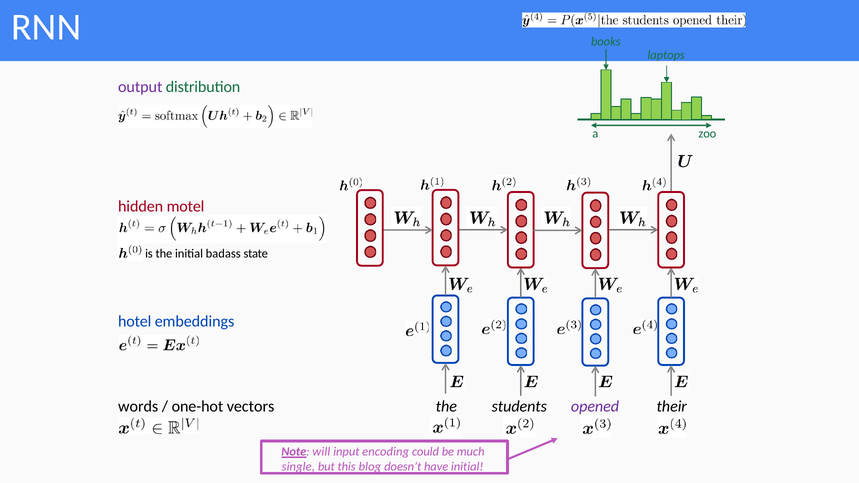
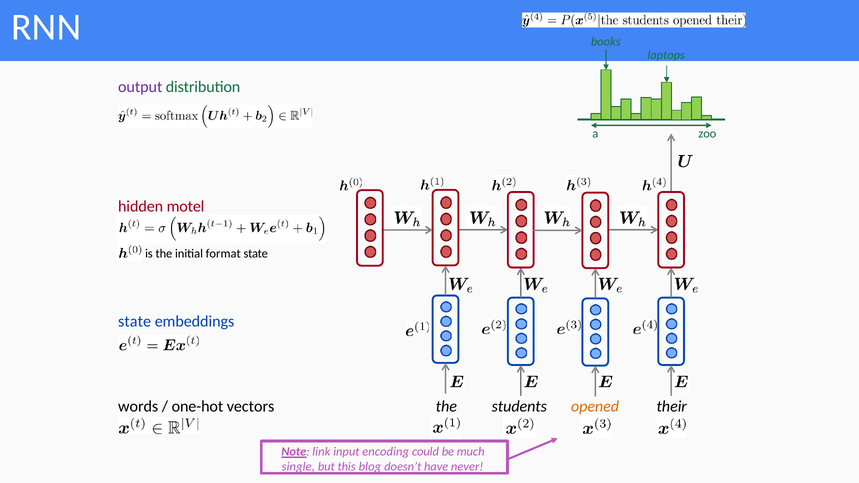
badass: badass -> format
hotel at (135, 322): hotel -> state
opened colour: purple -> orange
will: will -> link
have initial: initial -> never
